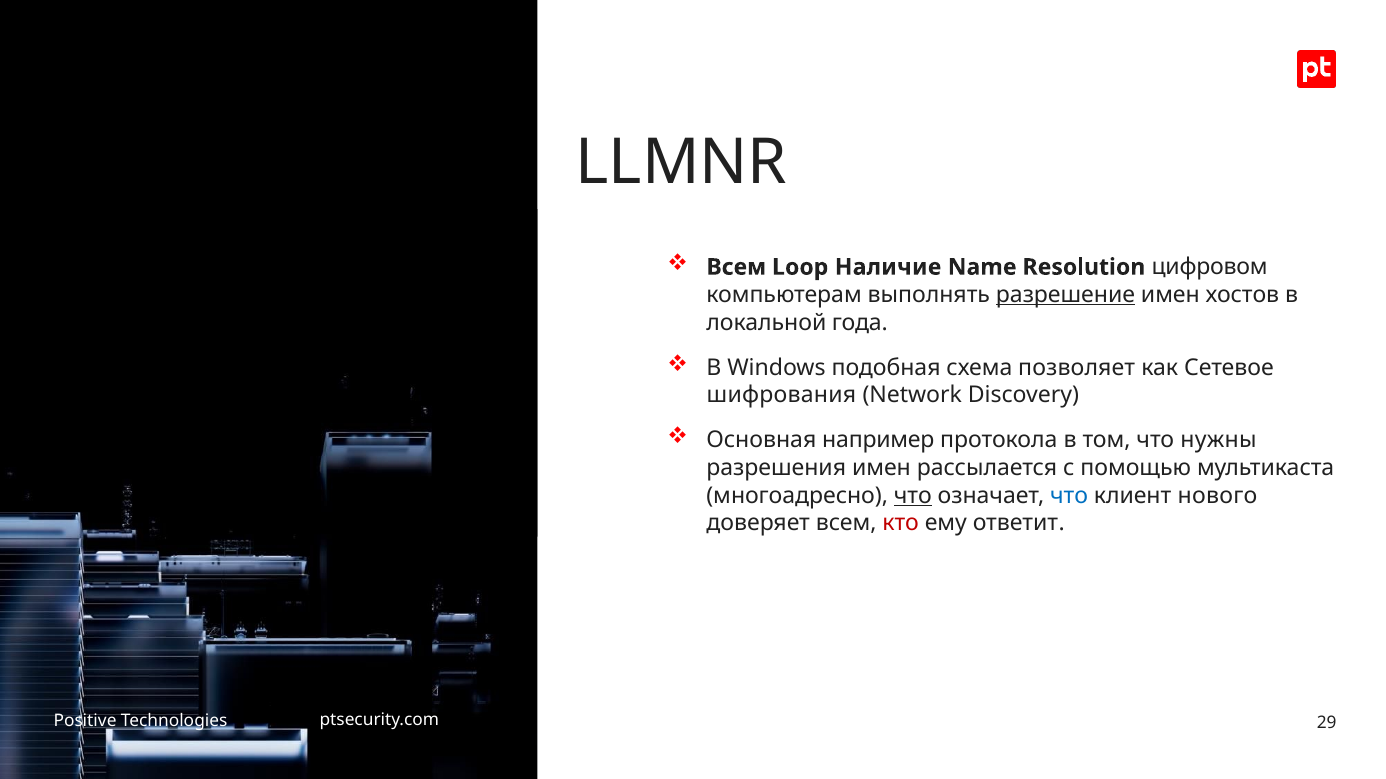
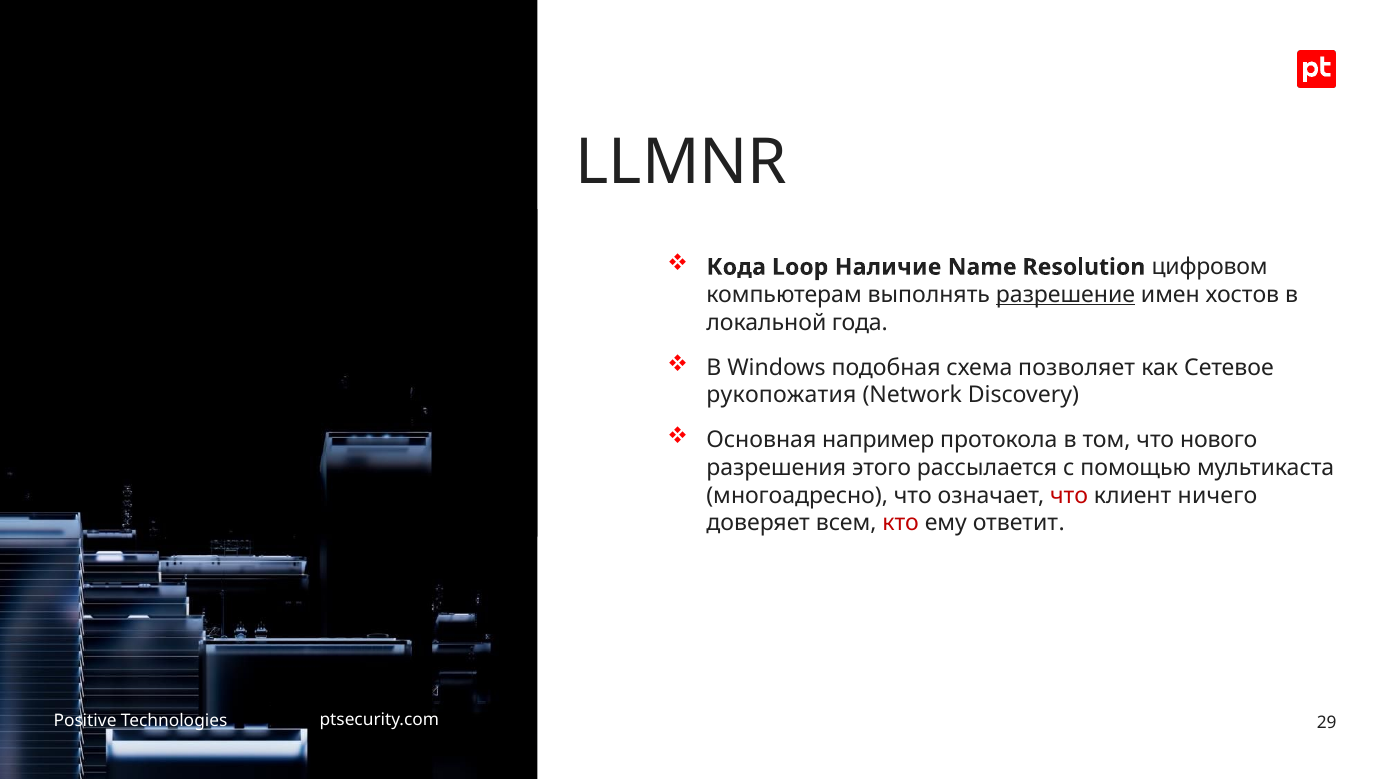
Всем at (736, 267): Всем -> Кода
шифрования: шифрования -> рукопожатия
нужны: нужны -> нового
разрешения имен: имен -> этого
что at (913, 496) underline: present -> none
что at (1069, 496) colour: blue -> red
нового: нового -> ничего
